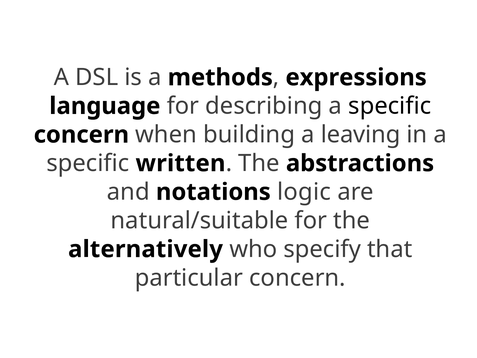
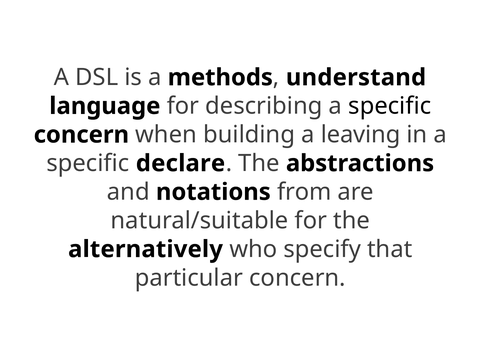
expressions: expressions -> understand
written: written -> declare
logic: logic -> from
